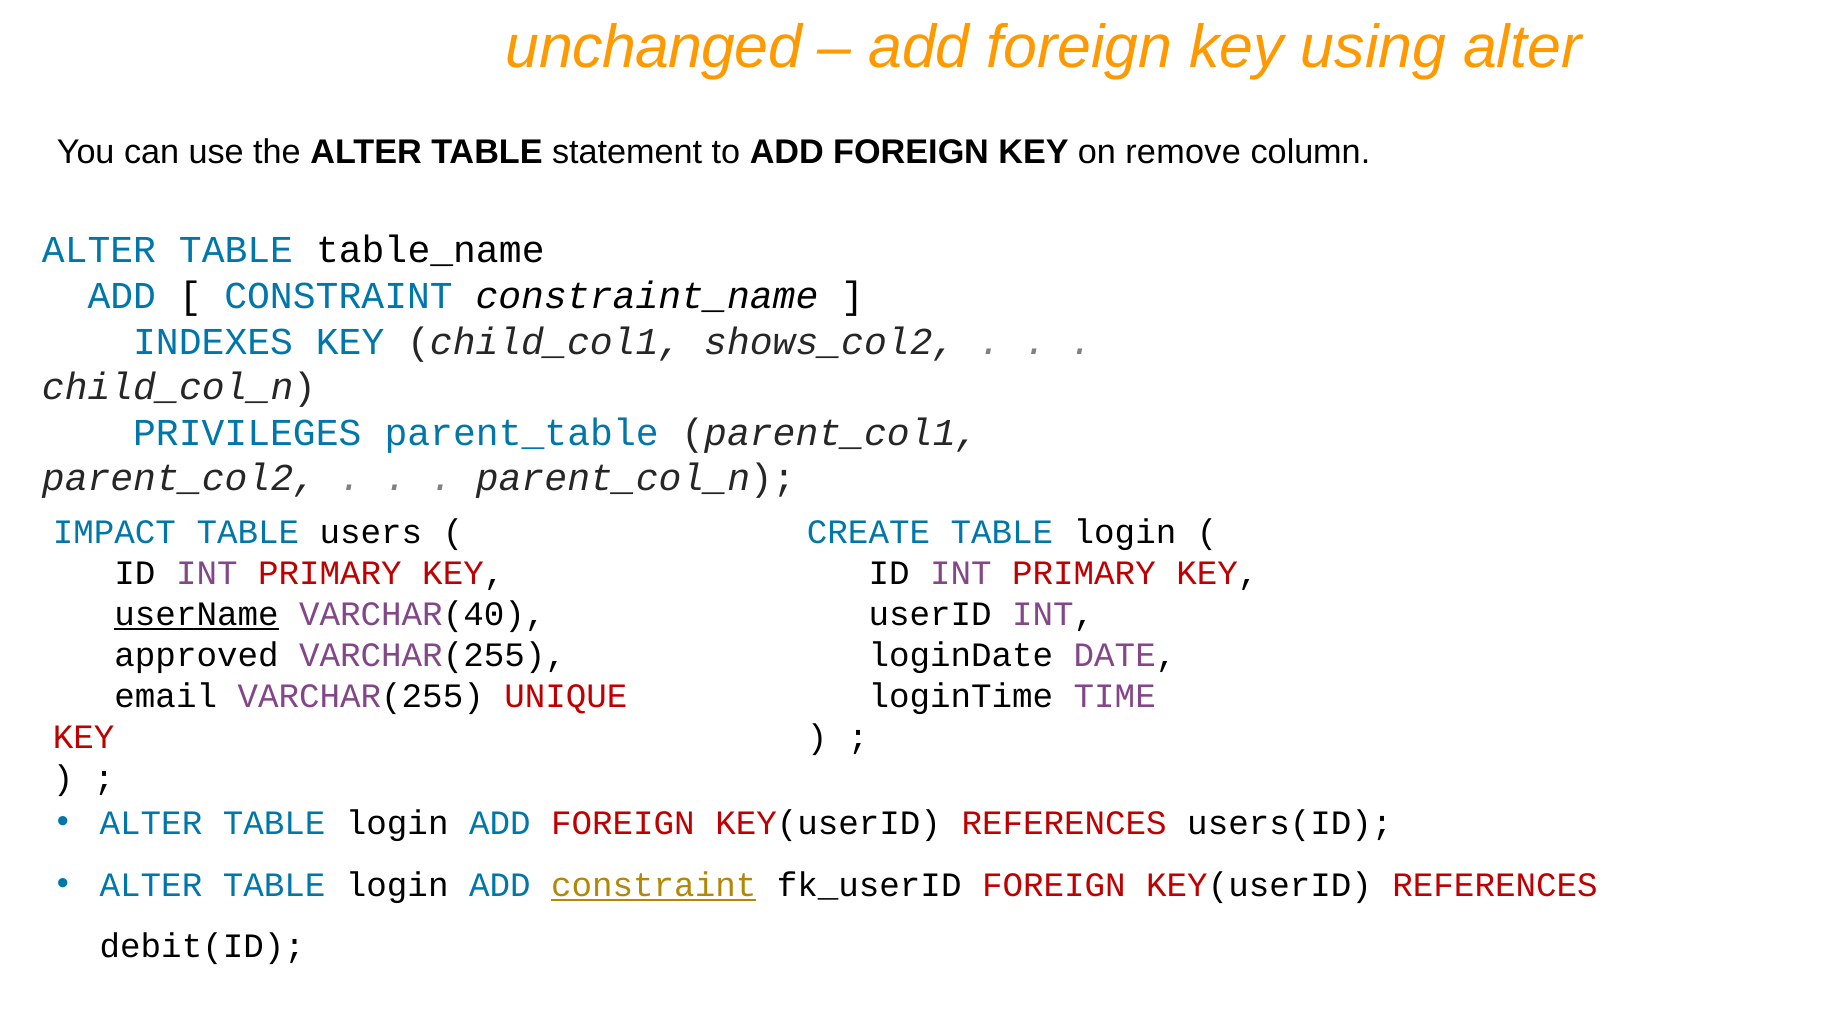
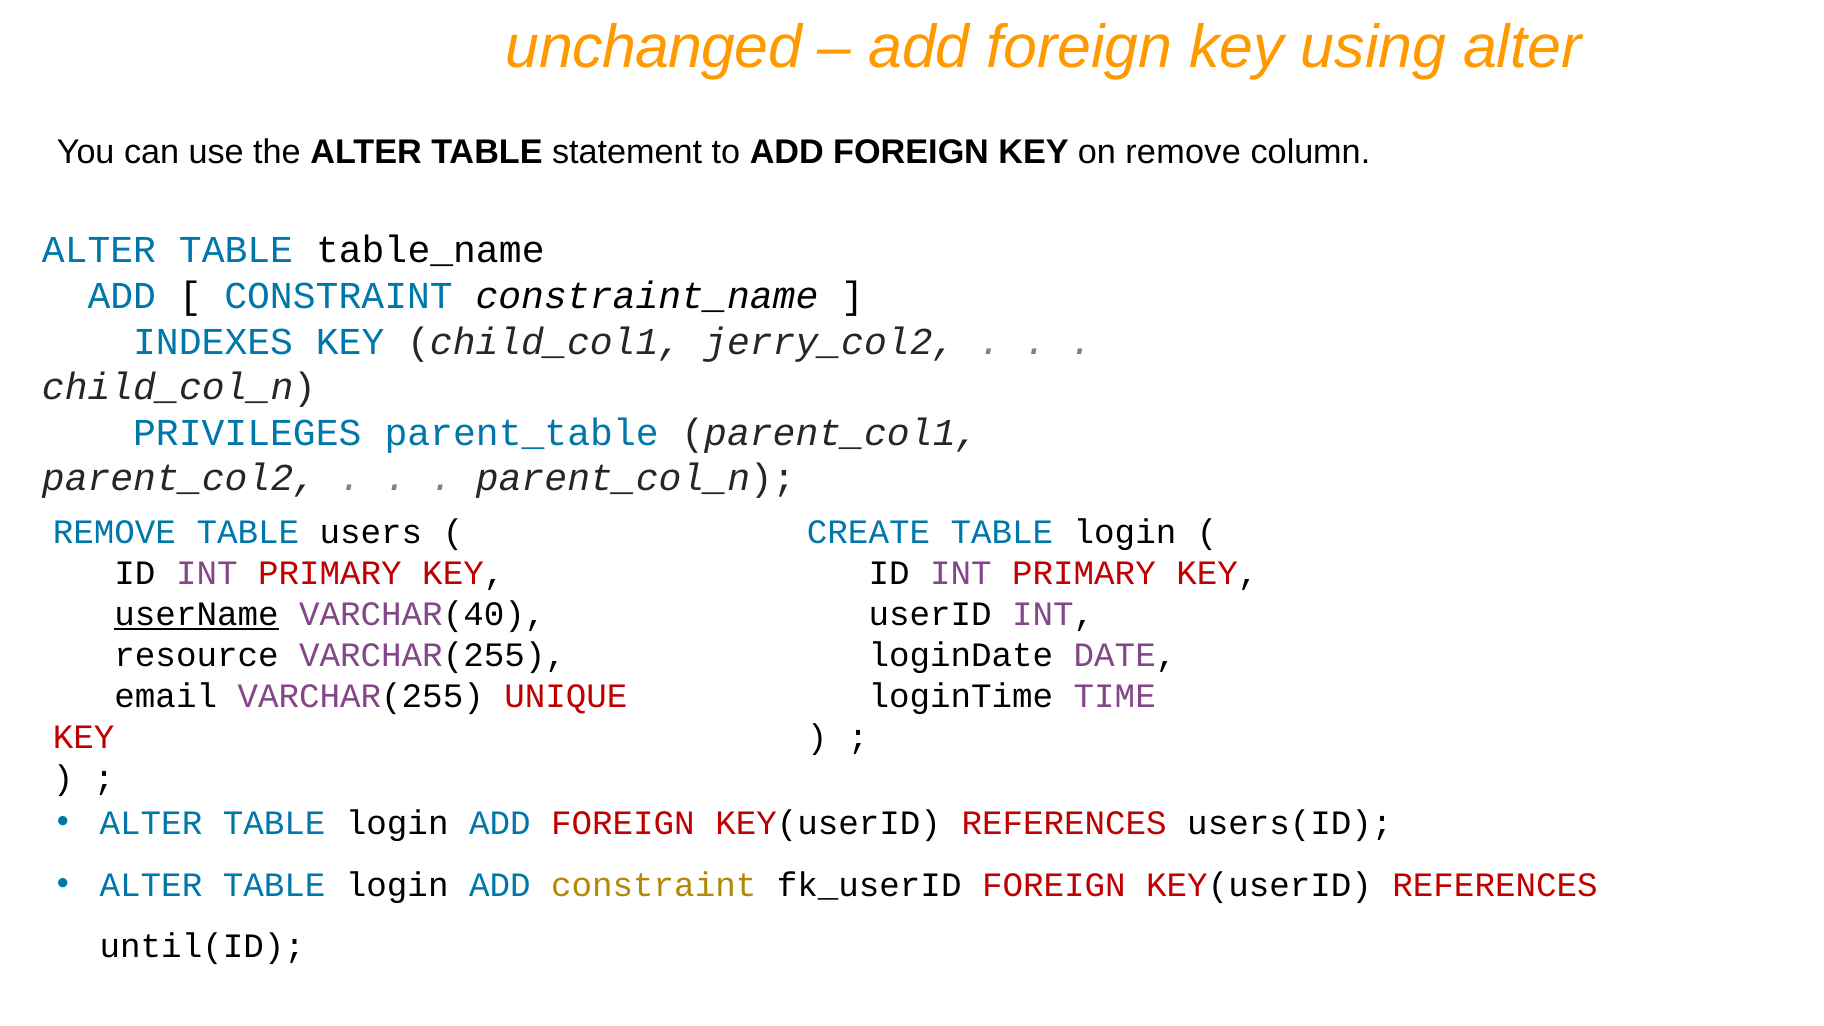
shows_col2: shows_col2 -> jerry_col2
IMPACT at (114, 532): IMPACT -> REMOVE
approved: approved -> resource
constraint at (654, 885) underline: present -> none
debit(ID: debit(ID -> until(ID
